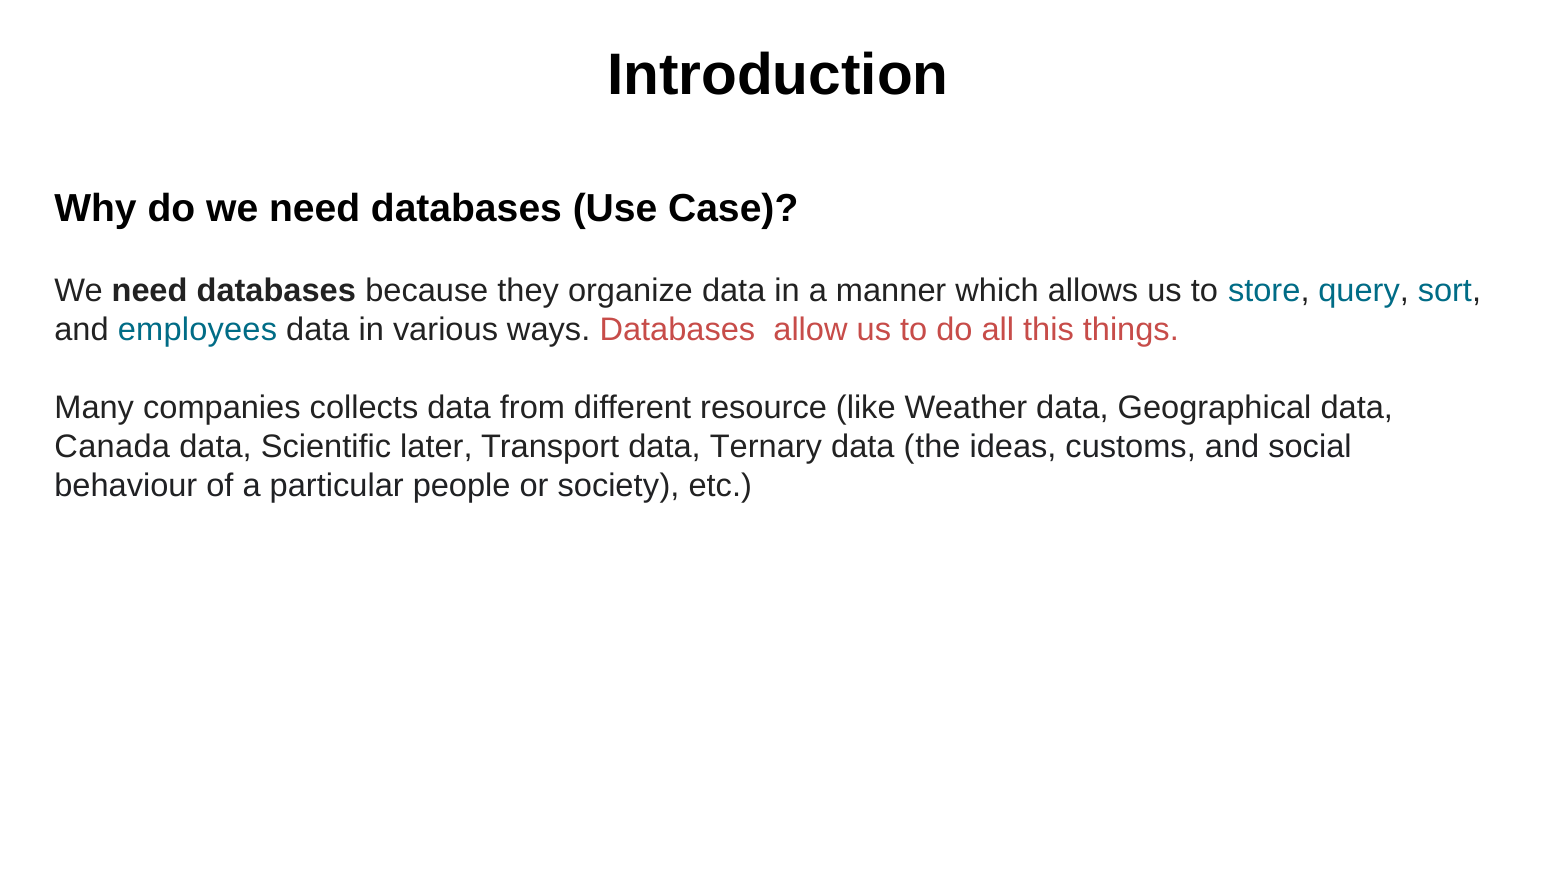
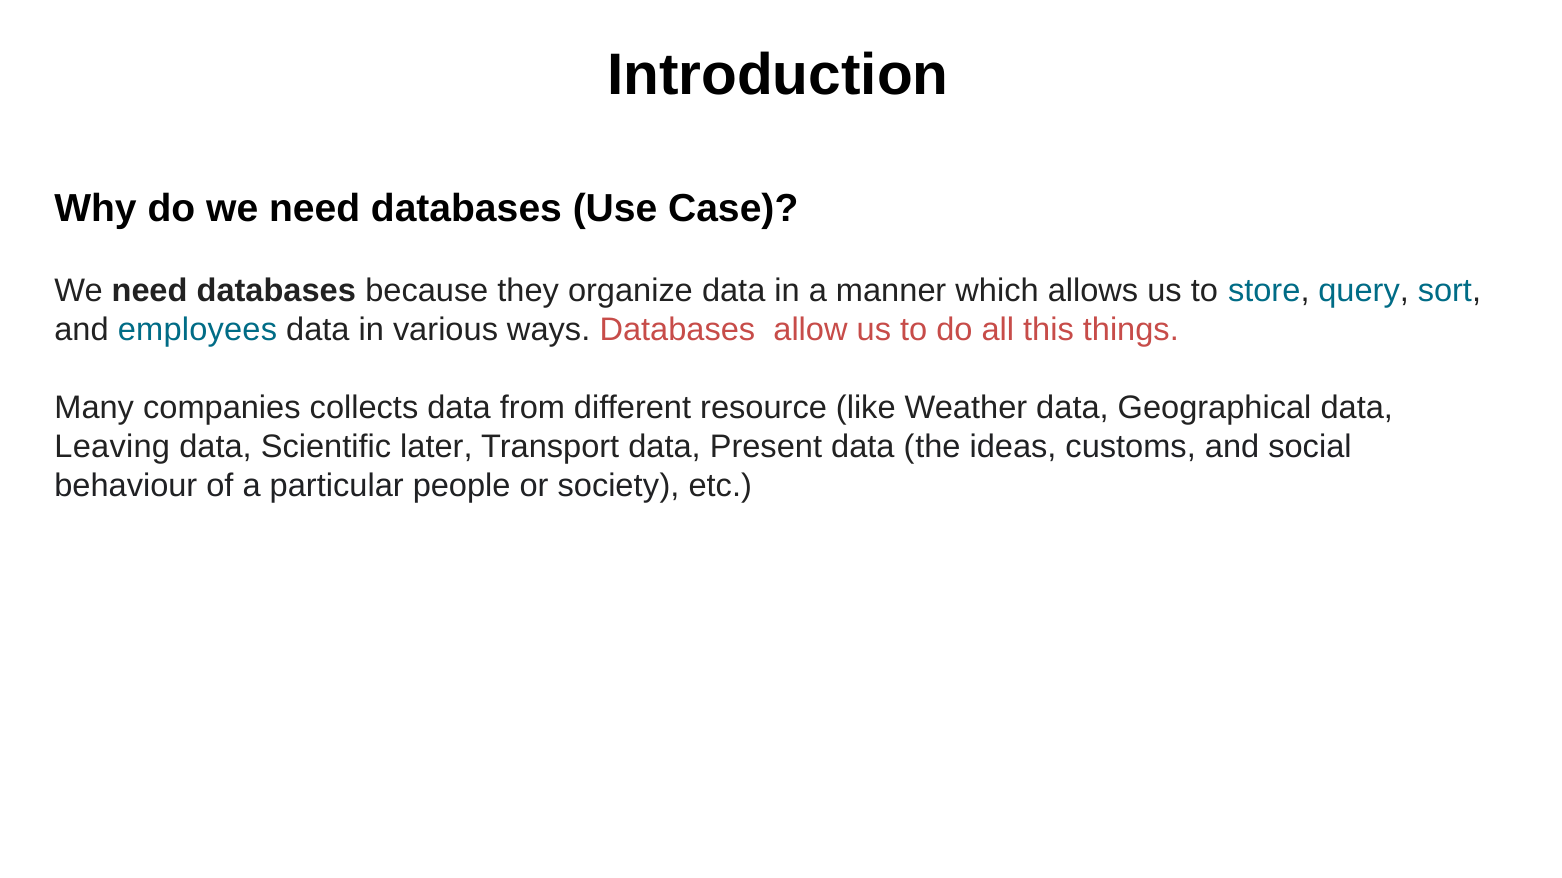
Canada: Canada -> Leaving
Ternary: Ternary -> Present
